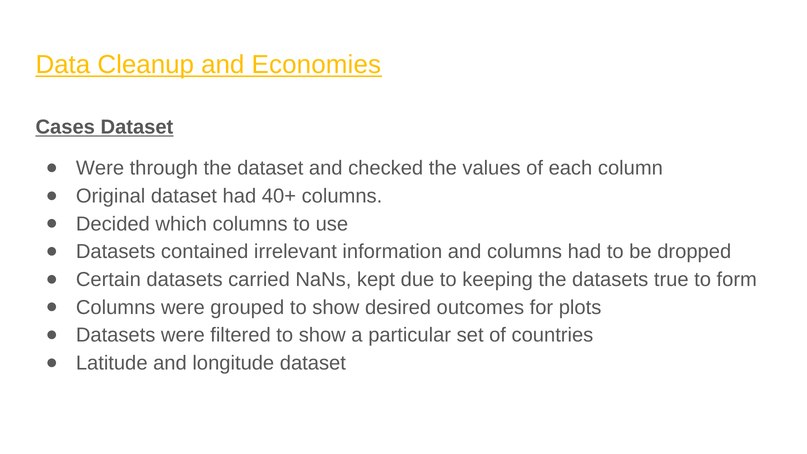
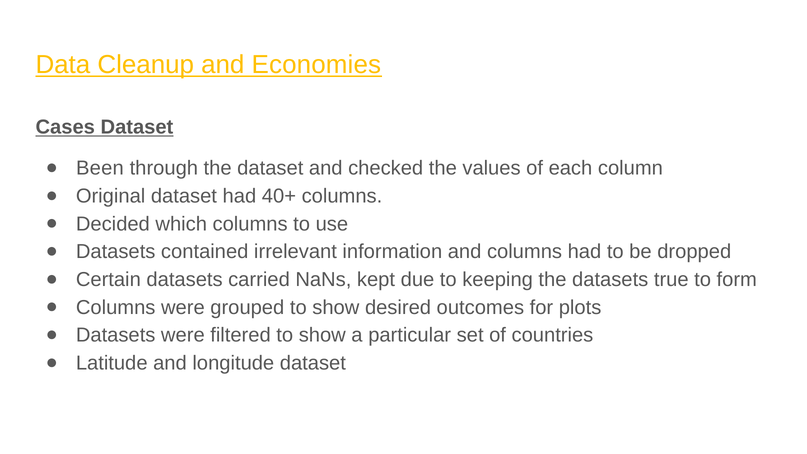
Were at (100, 168): Were -> Been
